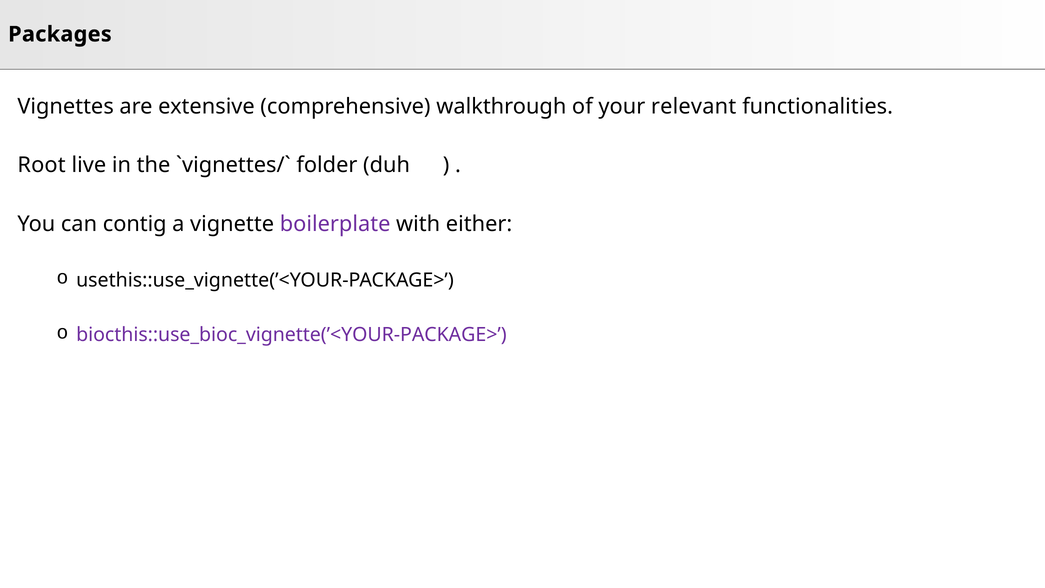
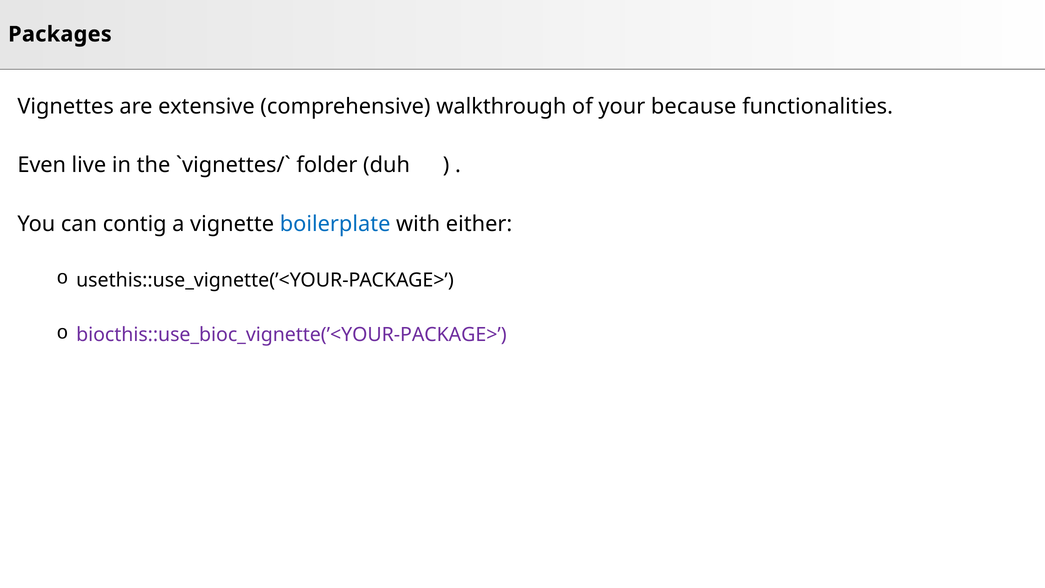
relevant: relevant -> because
Root: Root -> Even
boilerplate colour: purple -> blue
